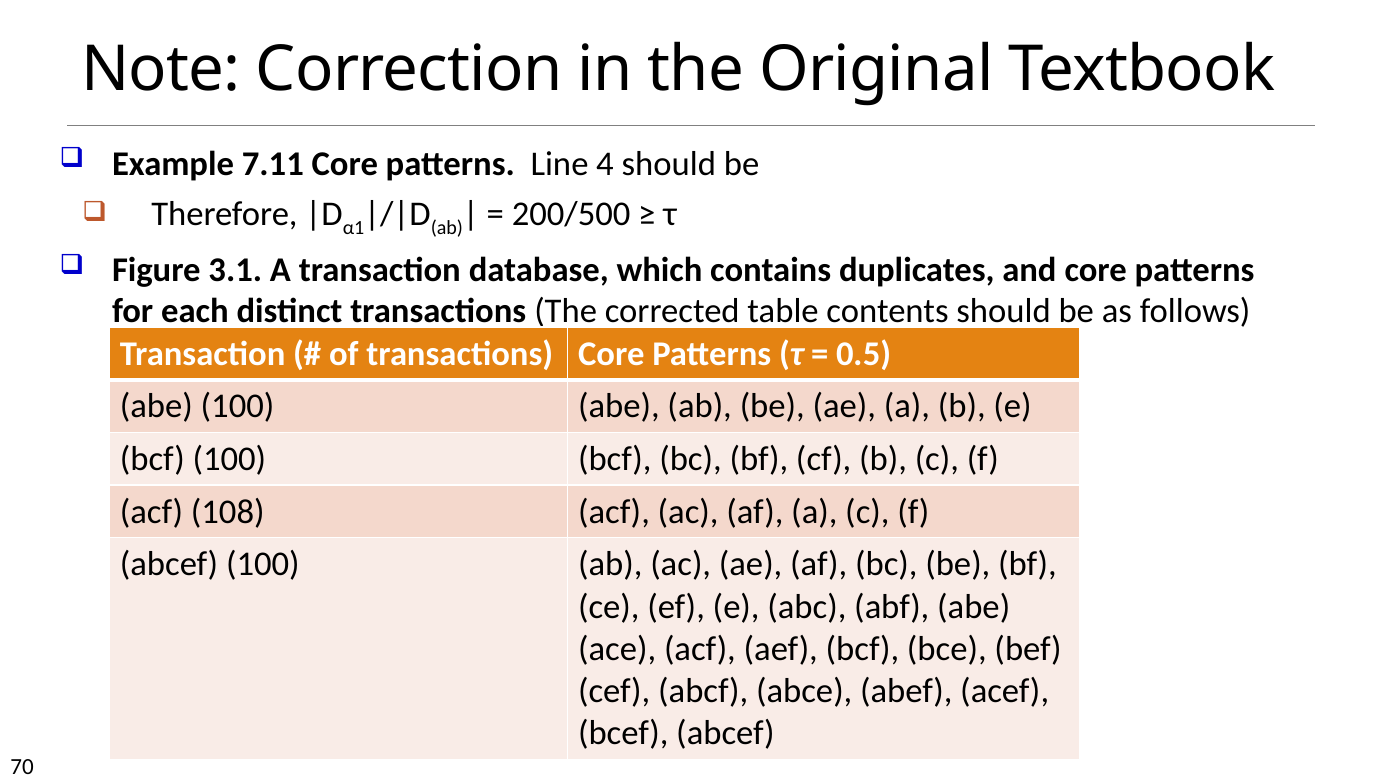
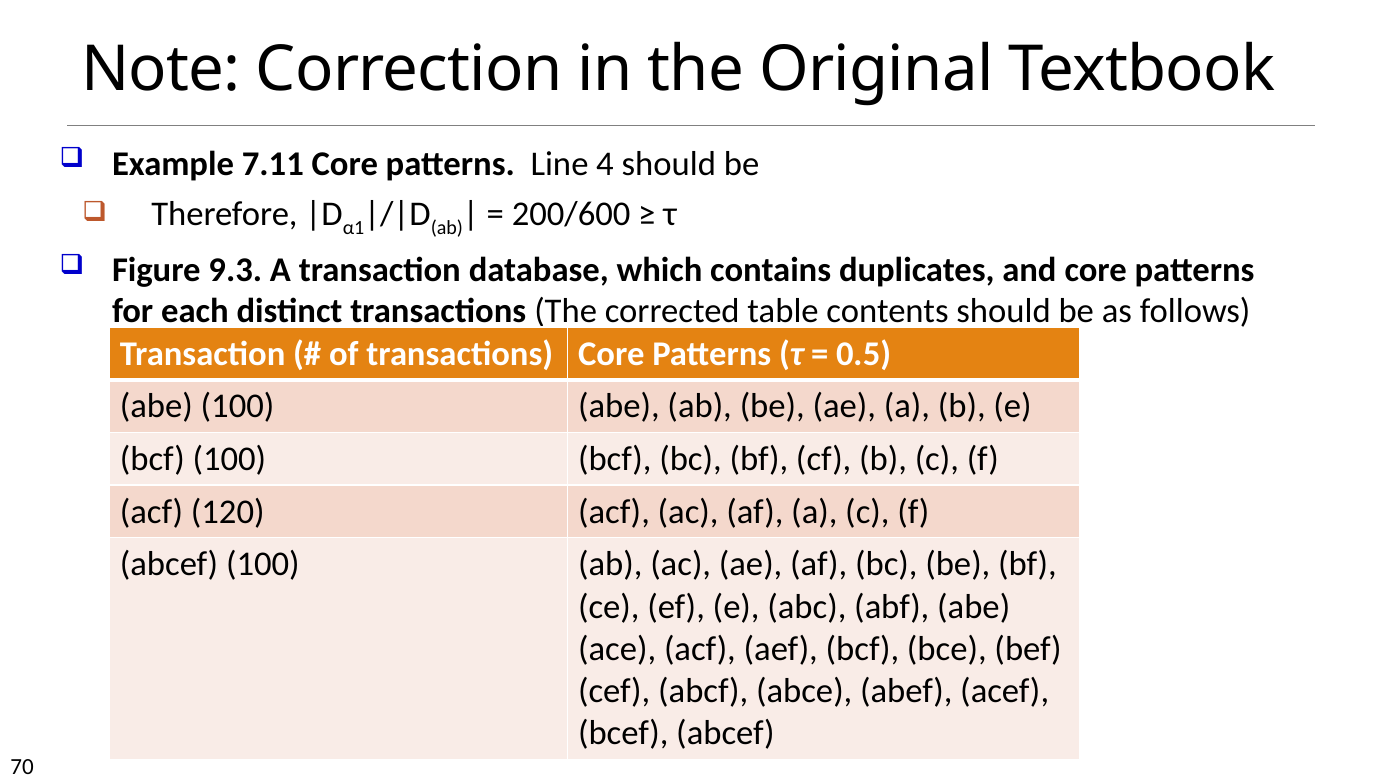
200/500: 200/500 -> 200/600
3.1: 3.1 -> 9.3
108: 108 -> 120
